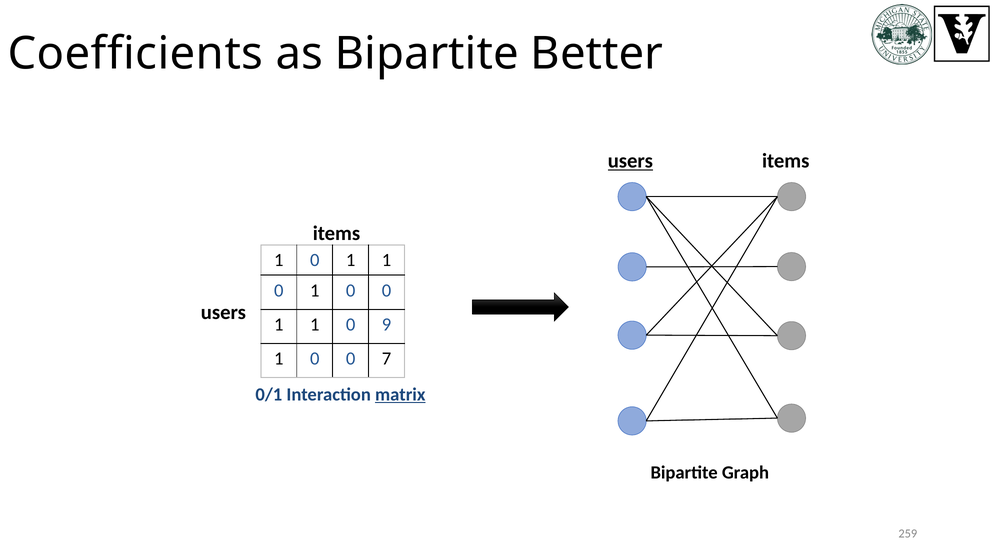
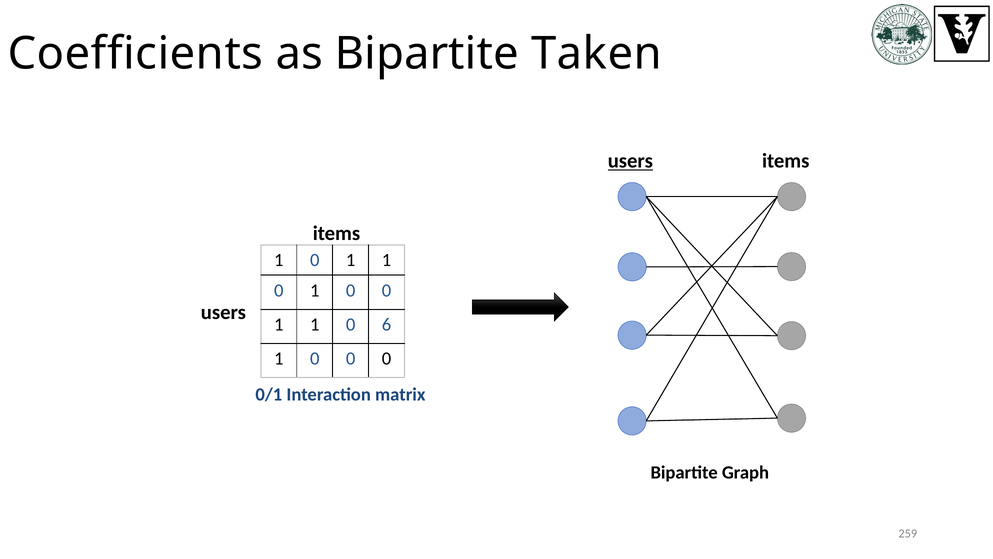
Better: Better -> Taken
9: 9 -> 6
0 0 7: 7 -> 0
matrix underline: present -> none
